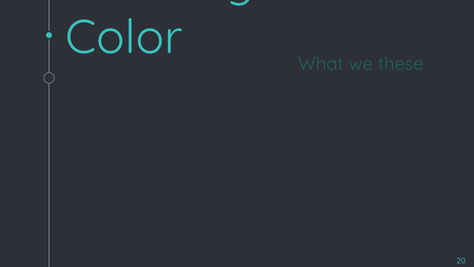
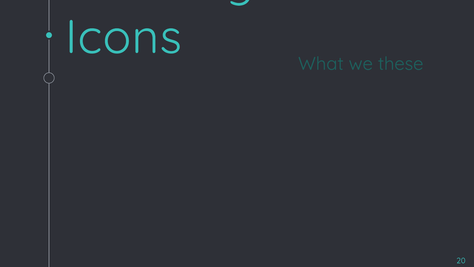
Color: Color -> Icons
